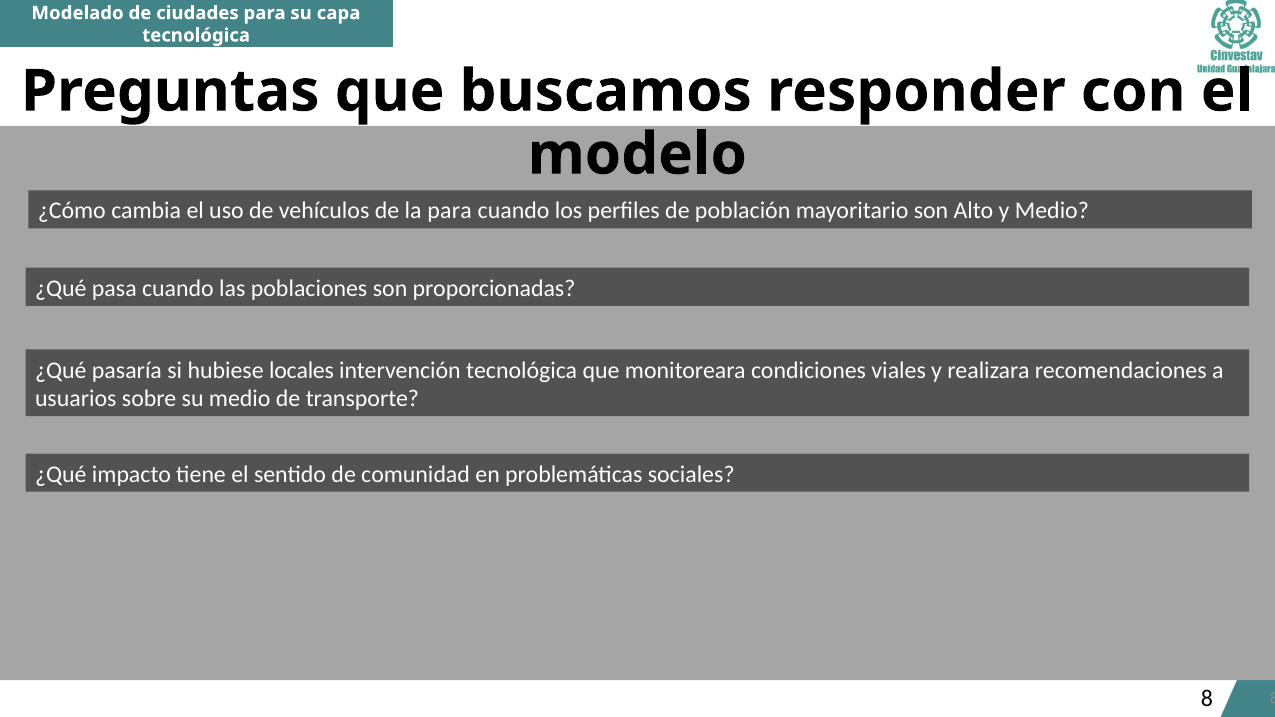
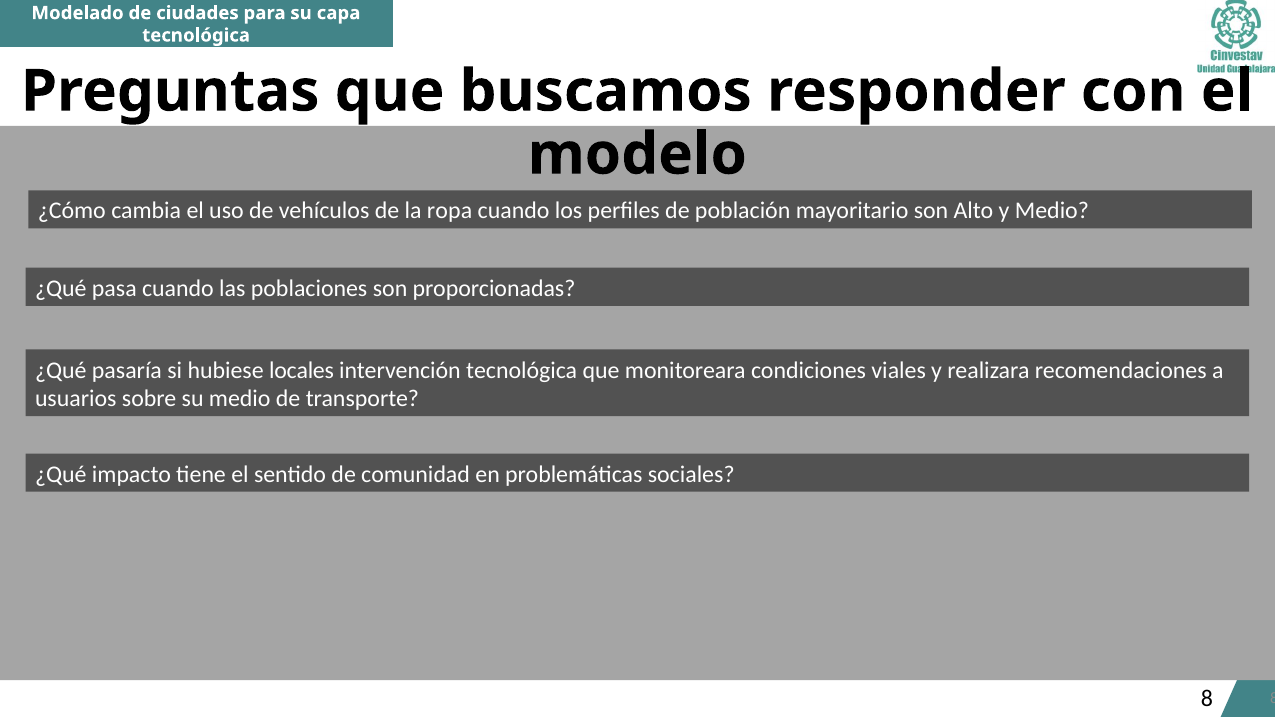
la para: para -> ropa
